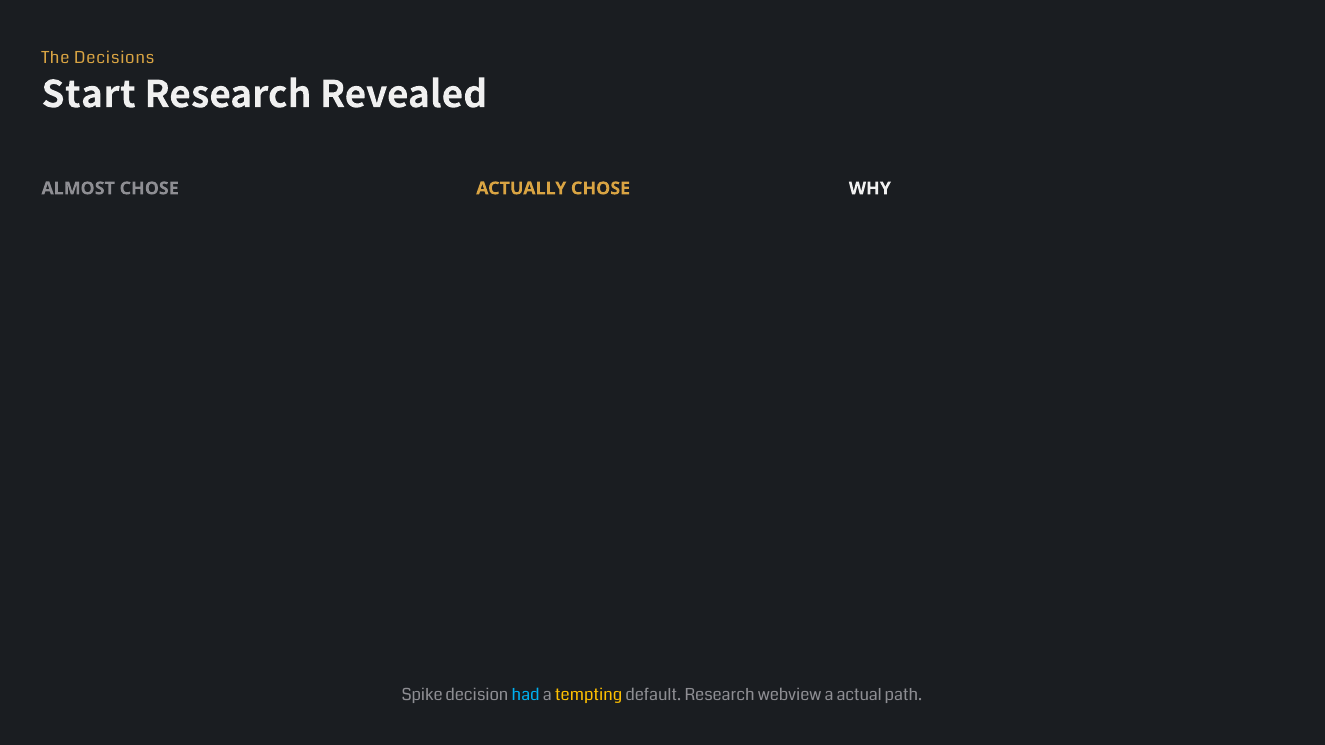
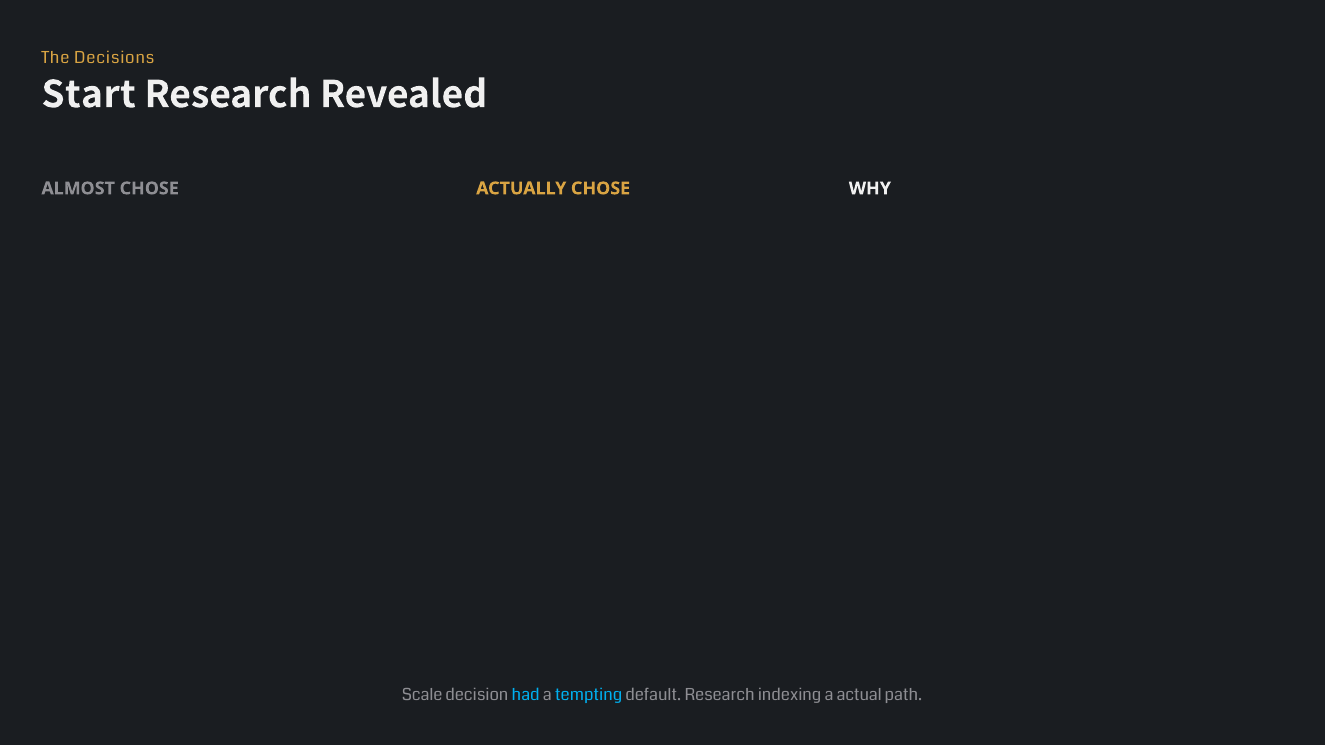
Spike at (422, 696): Spike -> Scale
tempting colour: yellow -> light blue
Research webview: webview -> indexing
